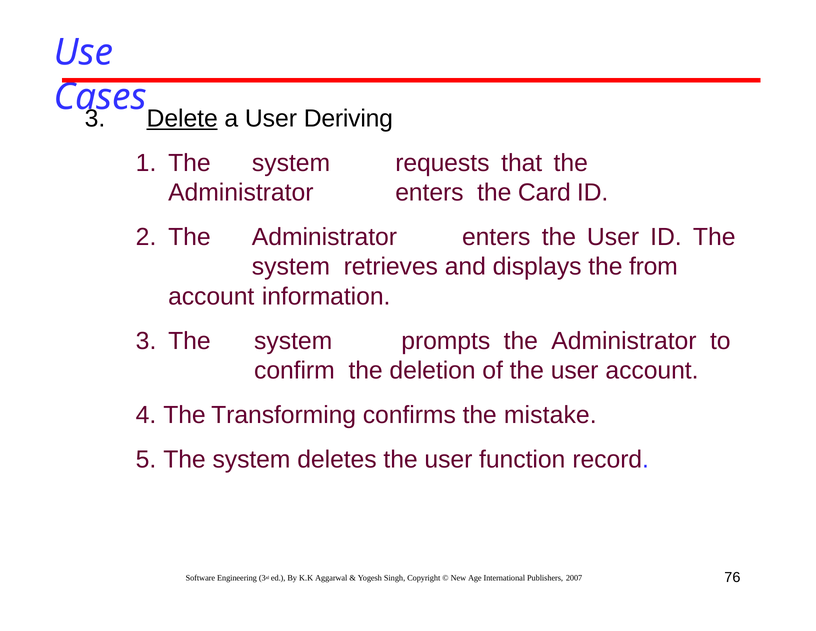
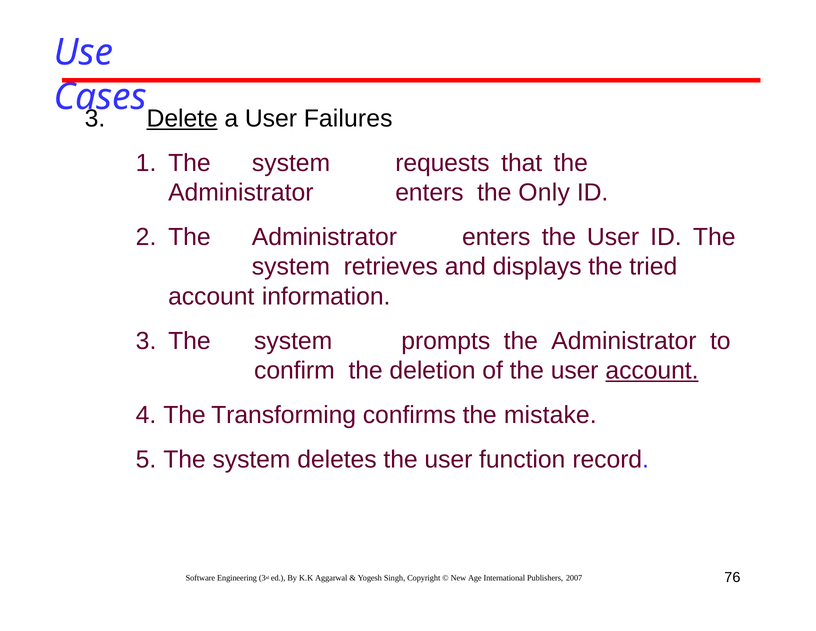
Deriving: Deriving -> Failures
Card: Card -> Only
from: from -> tried
account at (652, 370) underline: none -> present
